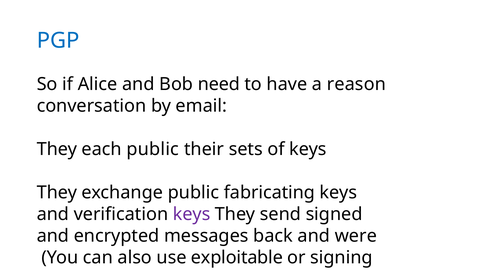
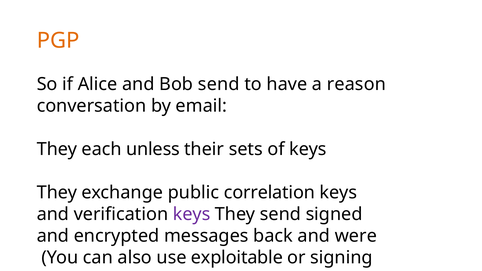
PGP colour: blue -> orange
Bob need: need -> send
each public: public -> unless
fabricating: fabricating -> correlation
